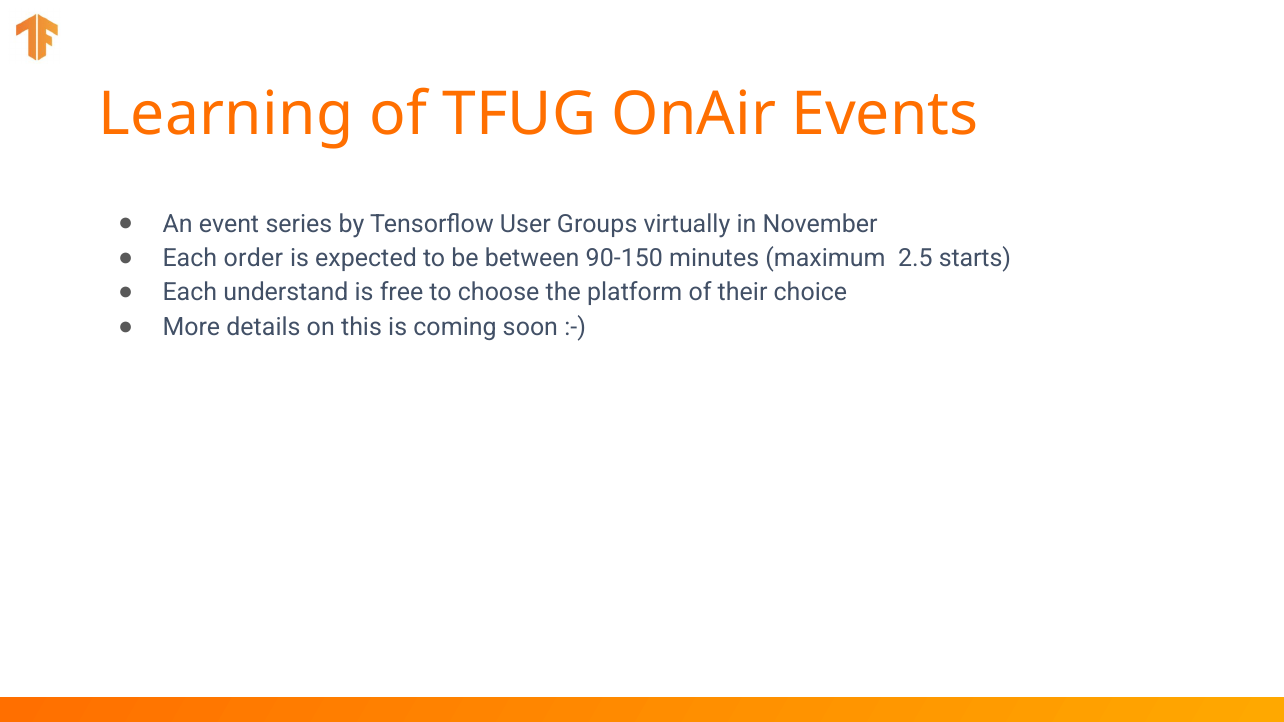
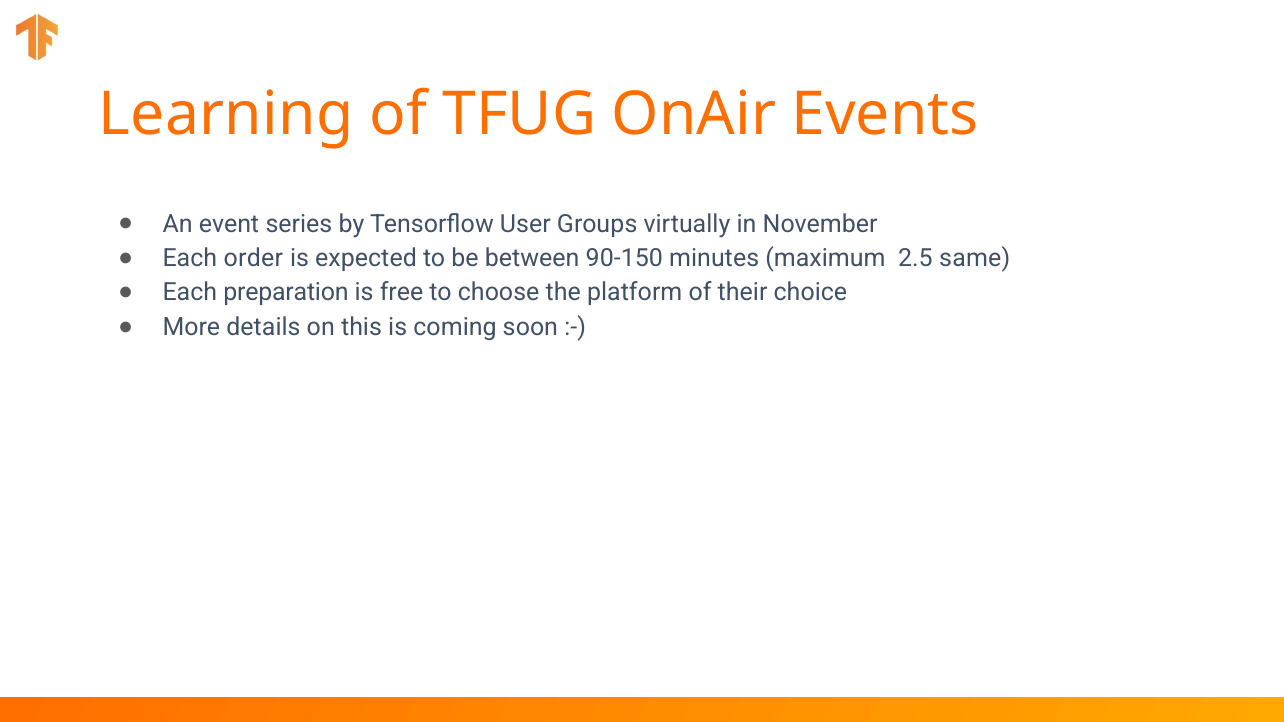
starts: starts -> same
understand: understand -> preparation
